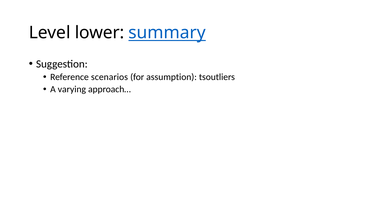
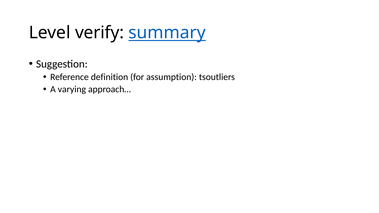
lower: lower -> verify
scenarios: scenarios -> definition
